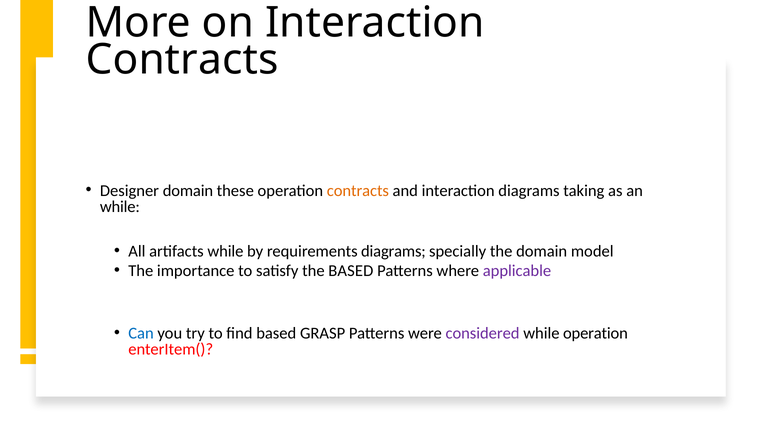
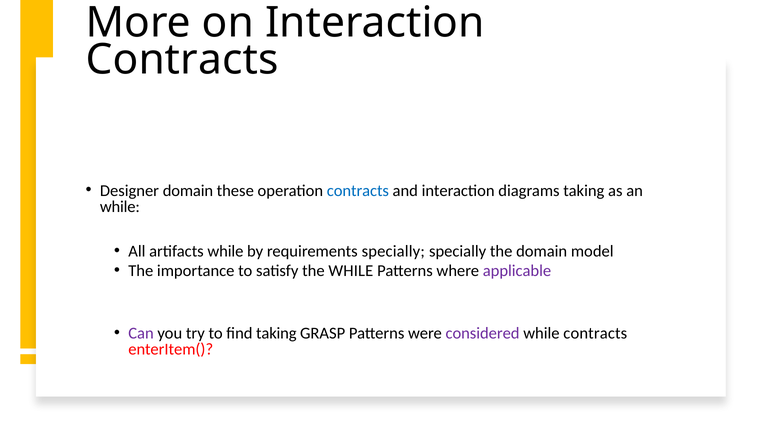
contracts at (358, 190) colour: orange -> blue
requirements diagrams: diagrams -> specially
the BASED: BASED -> WHILE
Can colour: blue -> purple
find based: based -> taking
while operation: operation -> contracts
